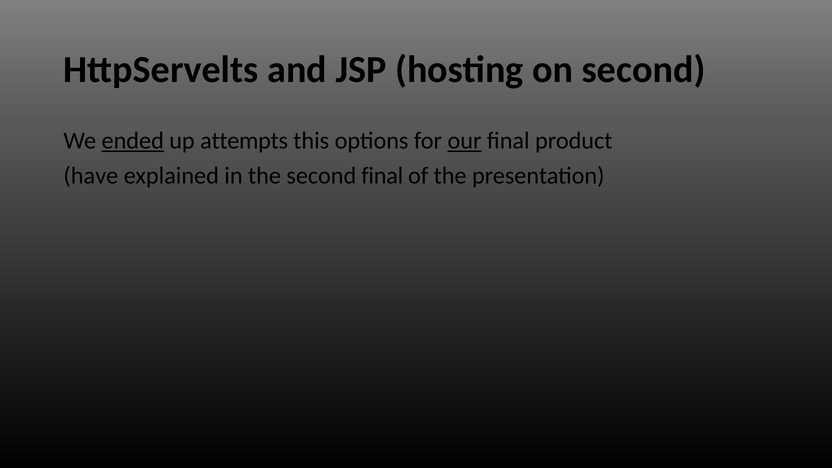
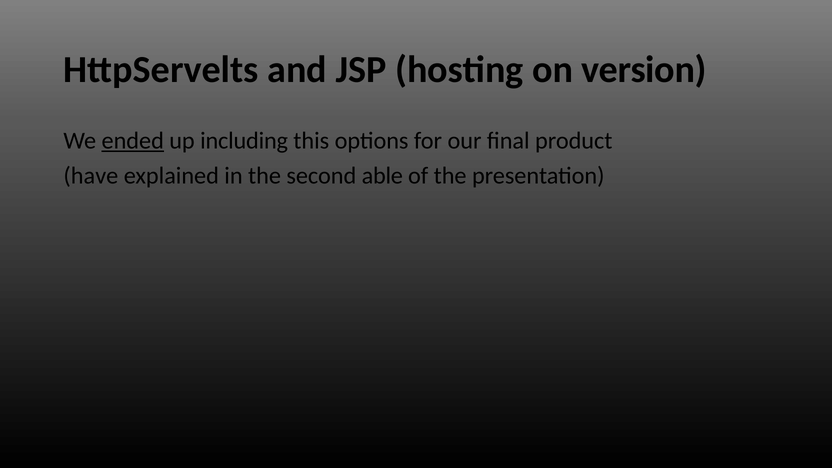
on second: second -> version
attempts: attempts -> including
our underline: present -> none
second final: final -> able
